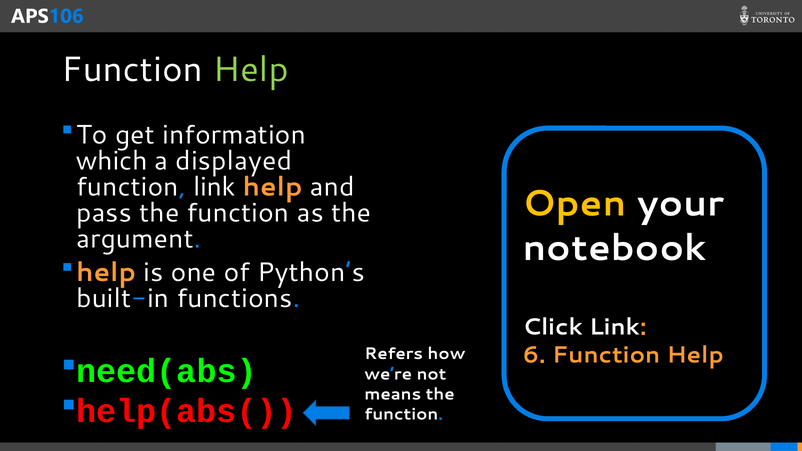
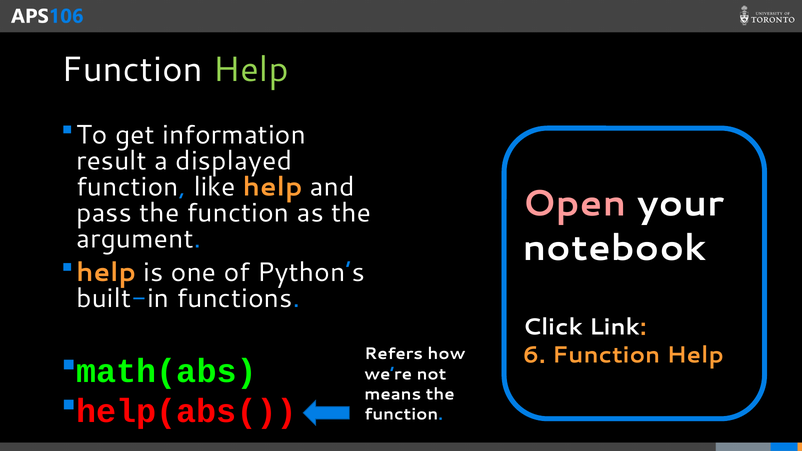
which: which -> result
function link: link -> like
Open colour: yellow -> pink
need(abs: need(abs -> math(abs
